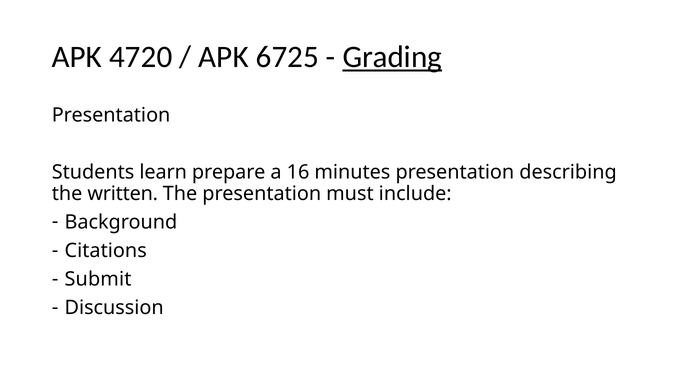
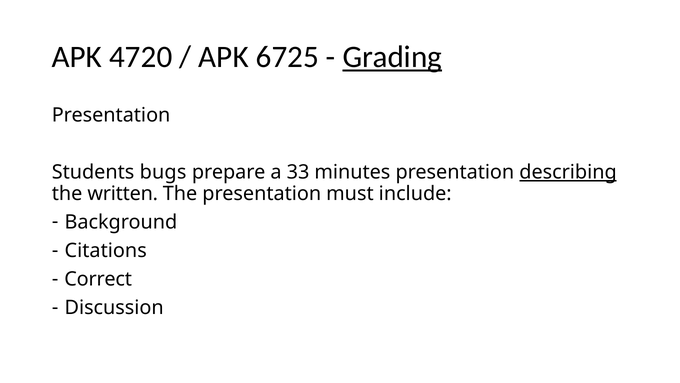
learn: learn -> bugs
16: 16 -> 33
describing underline: none -> present
Submit: Submit -> Correct
